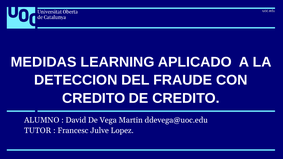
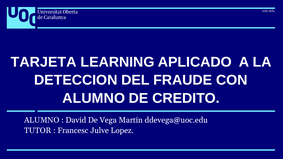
MEDIDAS: MEDIDAS -> TARJETA
CREDITO at (94, 98): CREDITO -> ALUMNO
